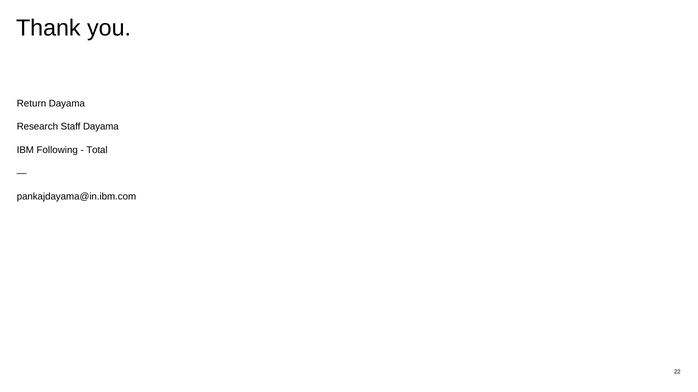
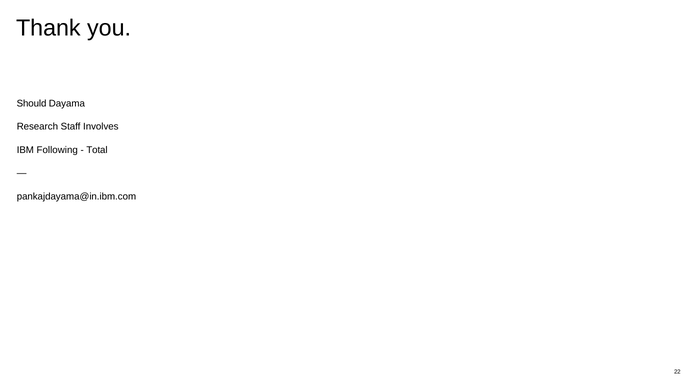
Return: Return -> Should
Staff Dayama: Dayama -> Involves
